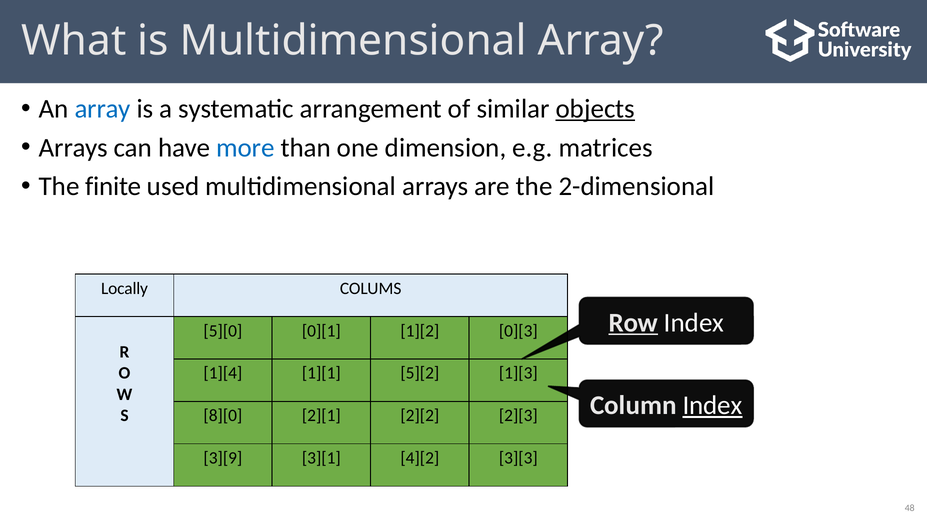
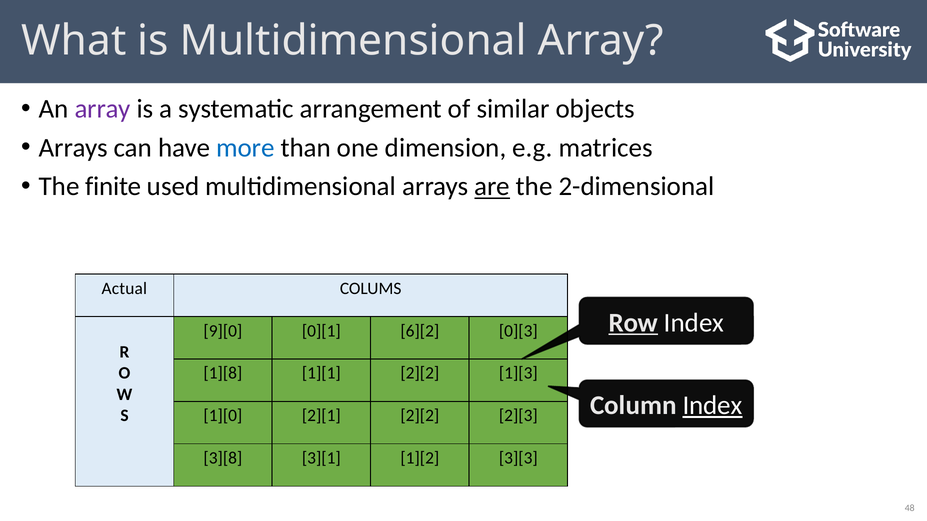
array at (103, 109) colour: blue -> purple
objects underline: present -> none
are underline: none -> present
Locally: Locally -> Actual
5][0: 5][0 -> 9][0
1][2: 1][2 -> 6][2
1][4: 1][4 -> 1][8
1][1 5][2: 5][2 -> 2][2
8][0: 8][0 -> 1][0
3][9: 3][9 -> 3][8
4][2: 4][2 -> 1][2
